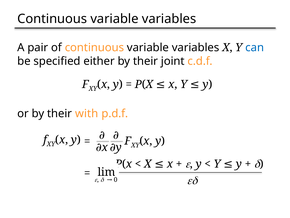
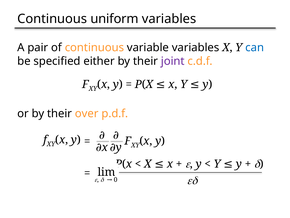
variable at (114, 19): variable -> uniform
joint colour: black -> purple
with: with -> over
